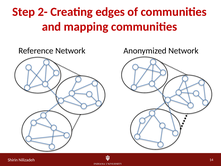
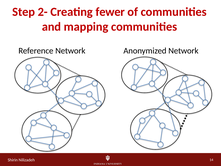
edges: edges -> fewer
